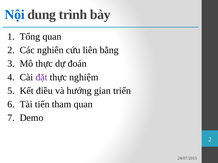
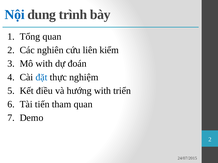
bằng: bằng -> kiểm
Mô thực: thực -> with
đặt colour: purple -> blue
hướng gian: gian -> with
